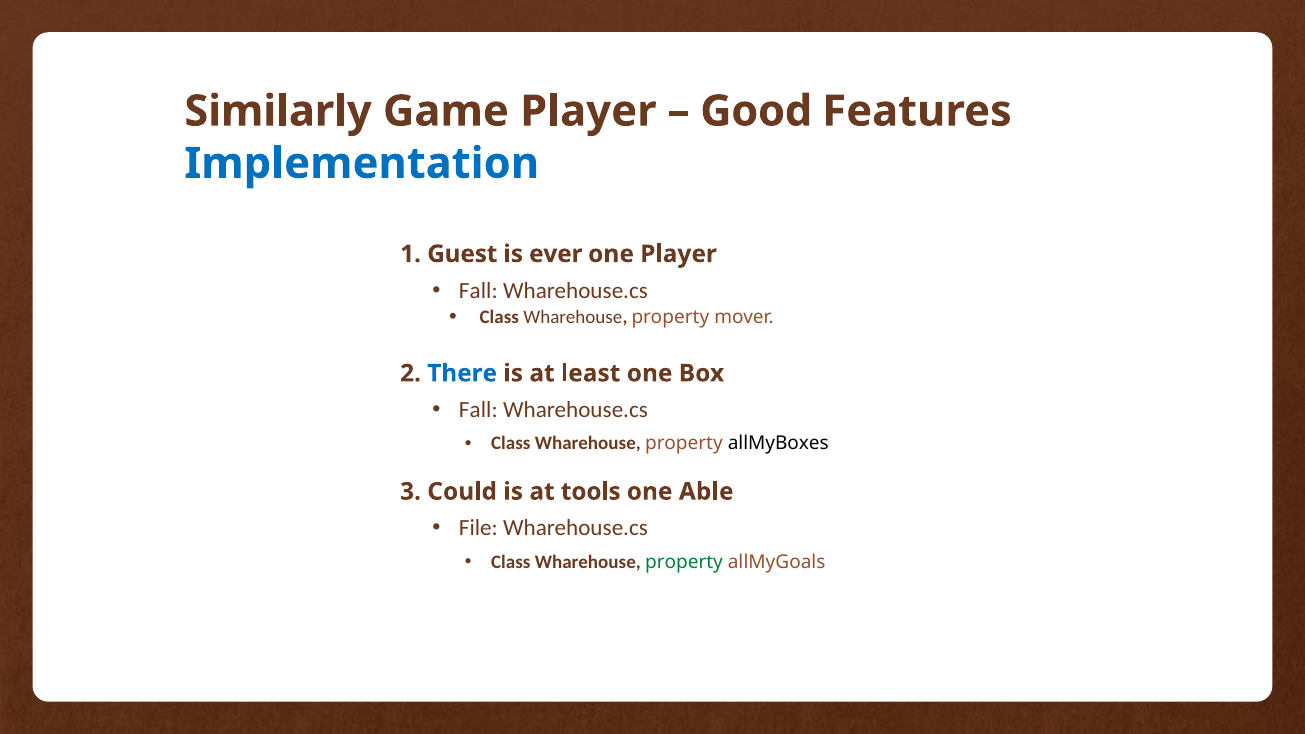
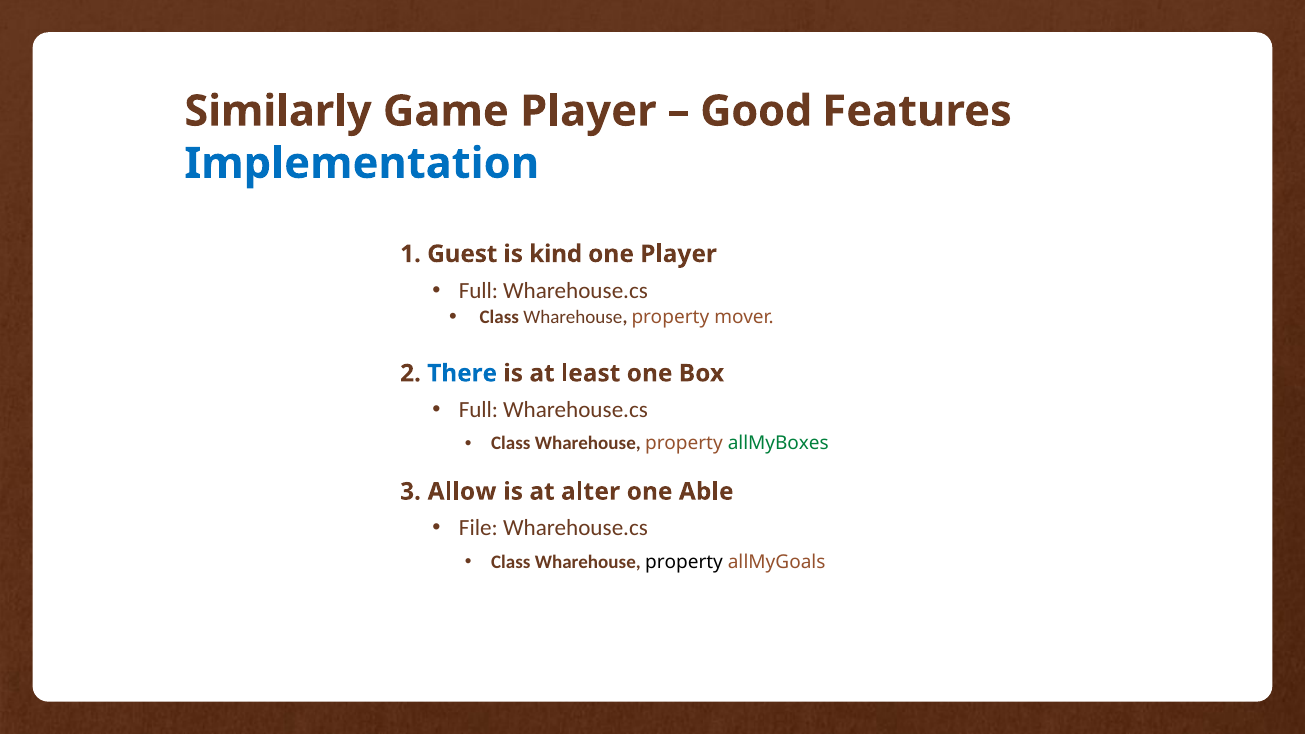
ever: ever -> kind
Fall at (478, 291): Fall -> Full
Fall at (478, 410): Fall -> Full
allMyBoxes colour: black -> green
Could: Could -> Allow
tools: tools -> alter
property at (684, 562) colour: green -> black
